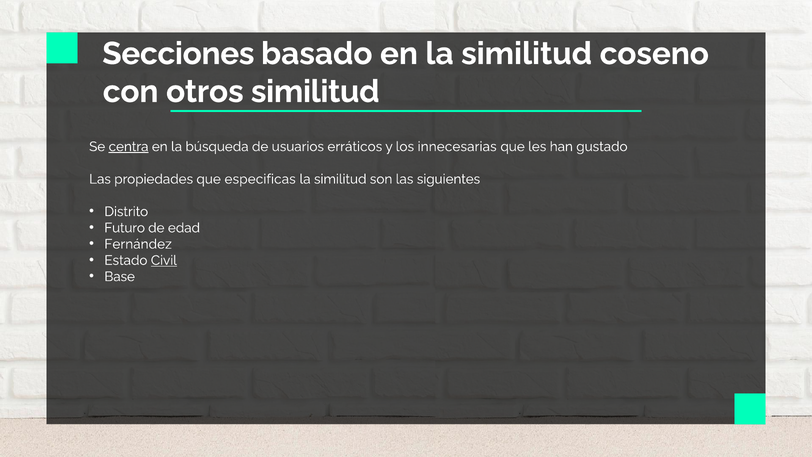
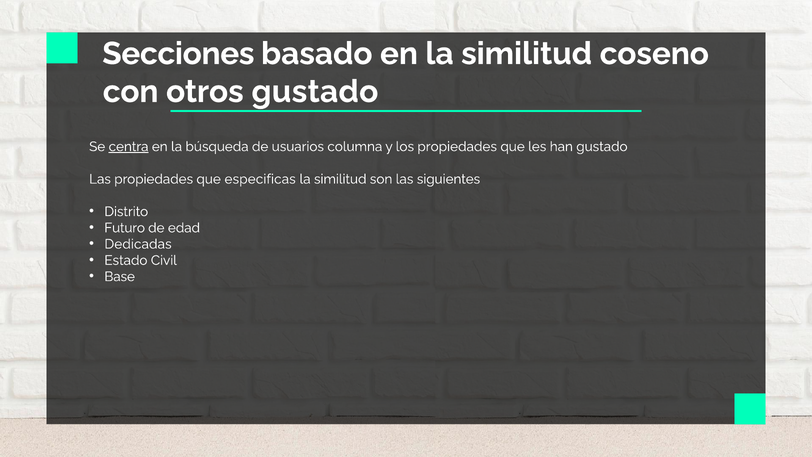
otros similitud: similitud -> gustado
erráticos: erráticos -> columna
los innecesarias: innecesarias -> propiedades
Fernández: Fernández -> Dedicadas
Civil underline: present -> none
